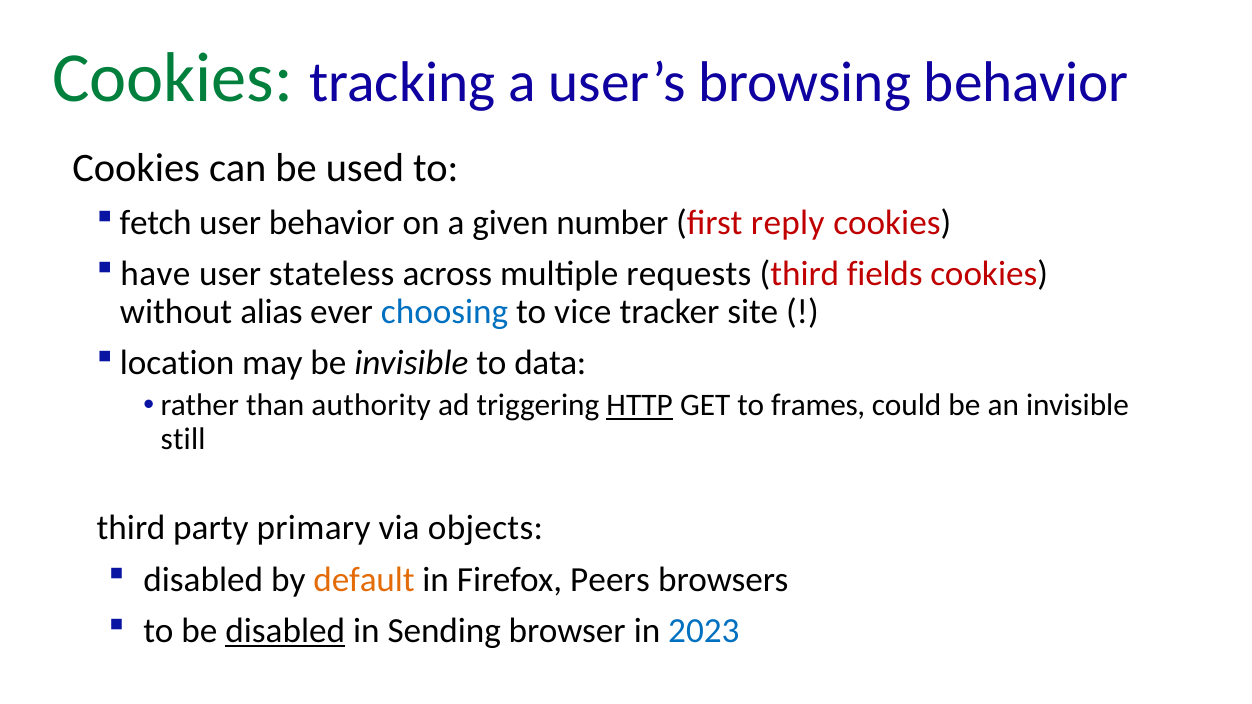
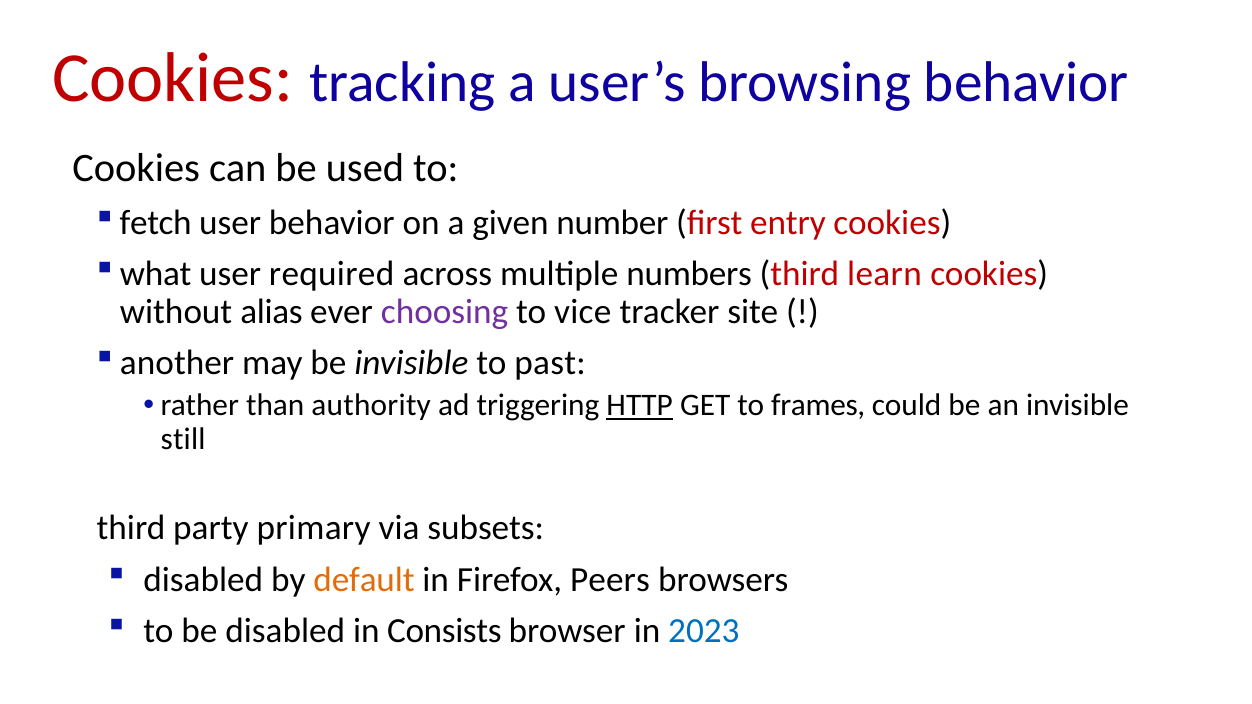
Cookies at (173, 79) colour: green -> red
reply: reply -> entry
have: have -> what
stateless: stateless -> required
requests: requests -> numbers
fields: fields -> learn
choosing colour: blue -> purple
location: location -> another
data: data -> past
objects: objects -> subsets
disabled at (285, 631) underline: present -> none
Sending: Sending -> Consists
